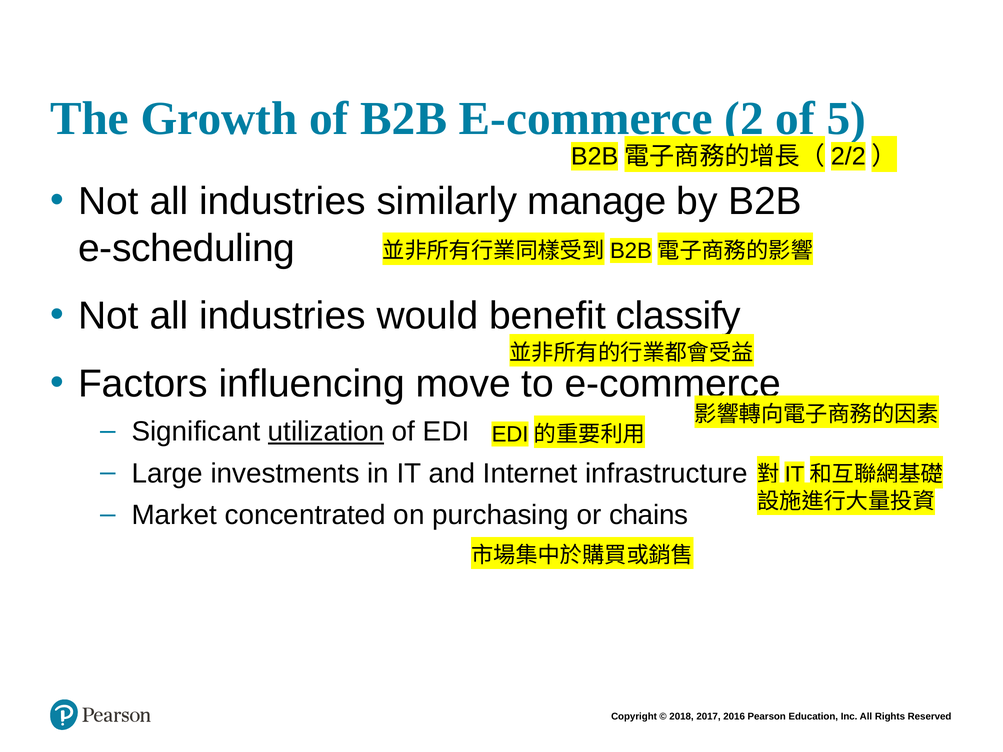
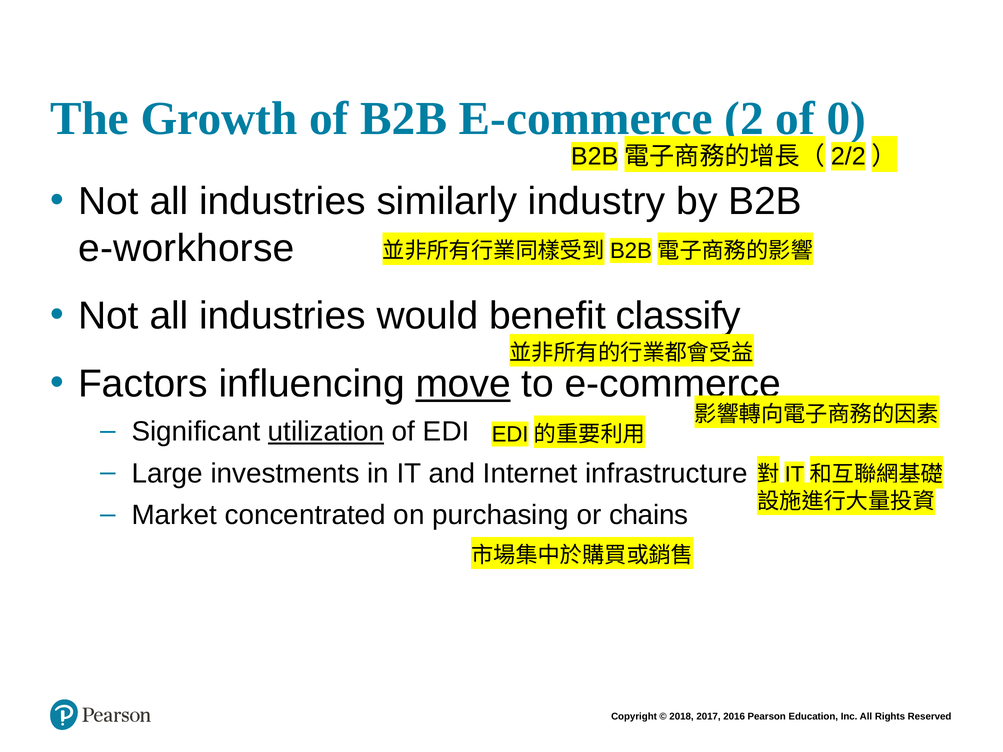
5: 5 -> 0
manage: manage -> industry
e-scheduling: e-scheduling -> e-workhorse
move underline: none -> present
